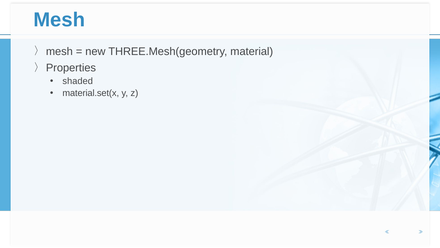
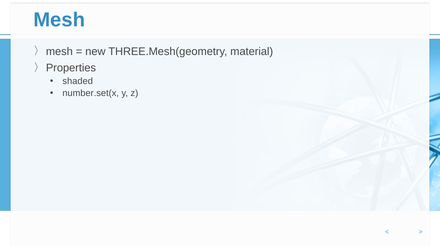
material.set(x: material.set(x -> number.set(x
